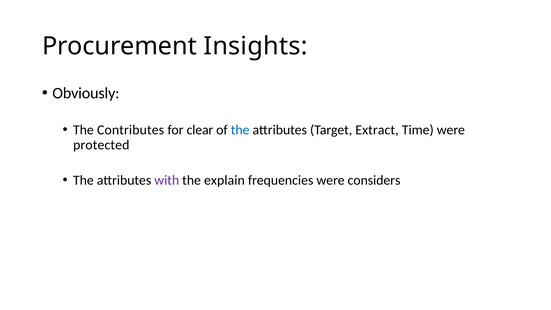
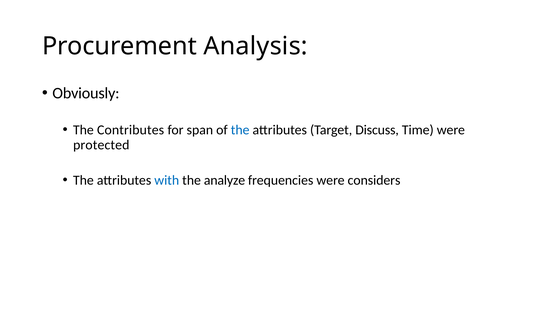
Insights: Insights -> Analysis
clear: clear -> span
Extract: Extract -> Discuss
with colour: purple -> blue
explain: explain -> analyze
